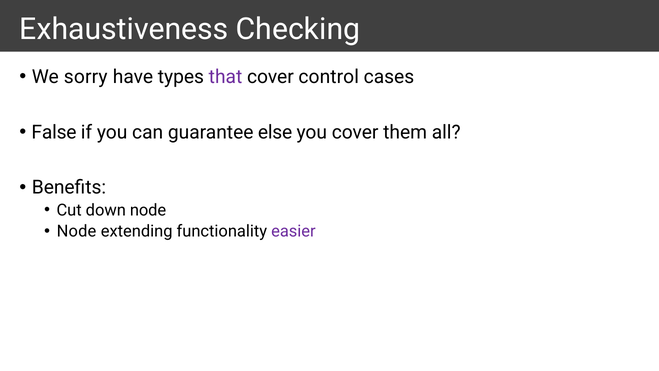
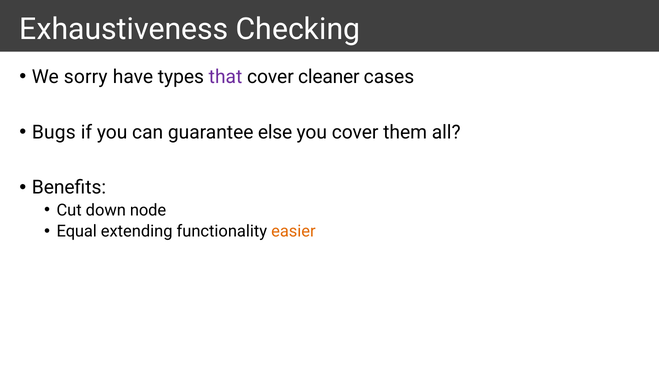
control: control -> cleaner
False: False -> Bugs
Node at (77, 231): Node -> Equal
easier colour: purple -> orange
